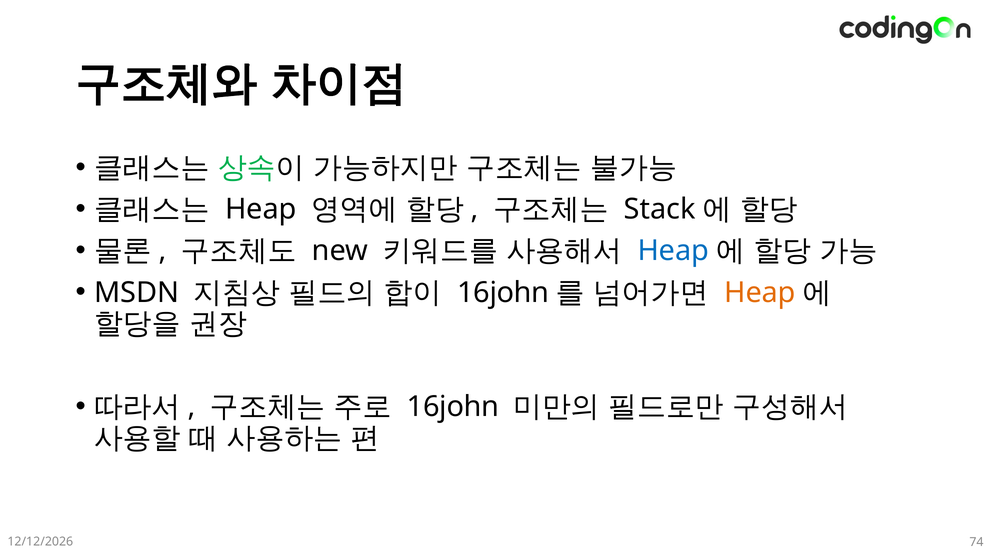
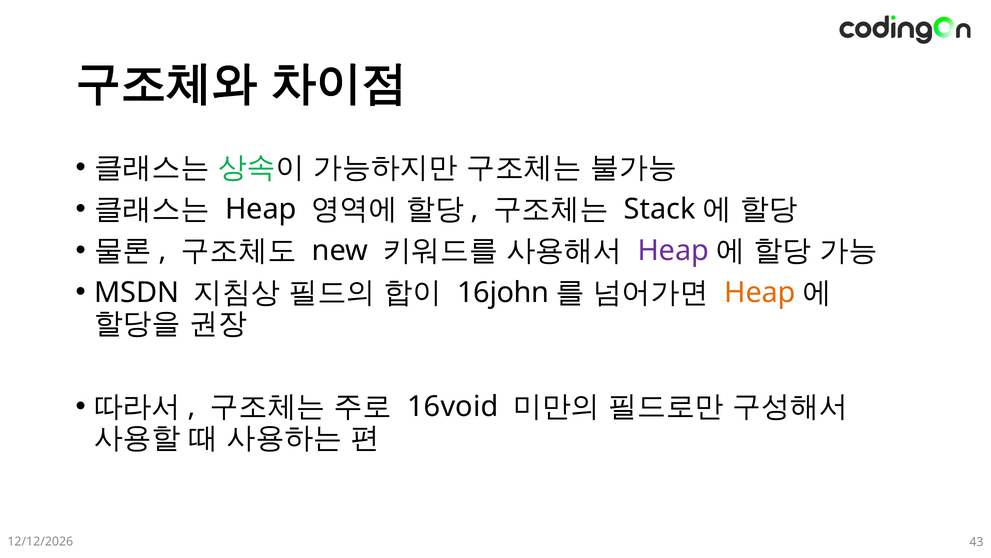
Heap at (673, 251) colour: blue -> purple
16john at (453, 407): 16john -> 16void
74: 74 -> 43
